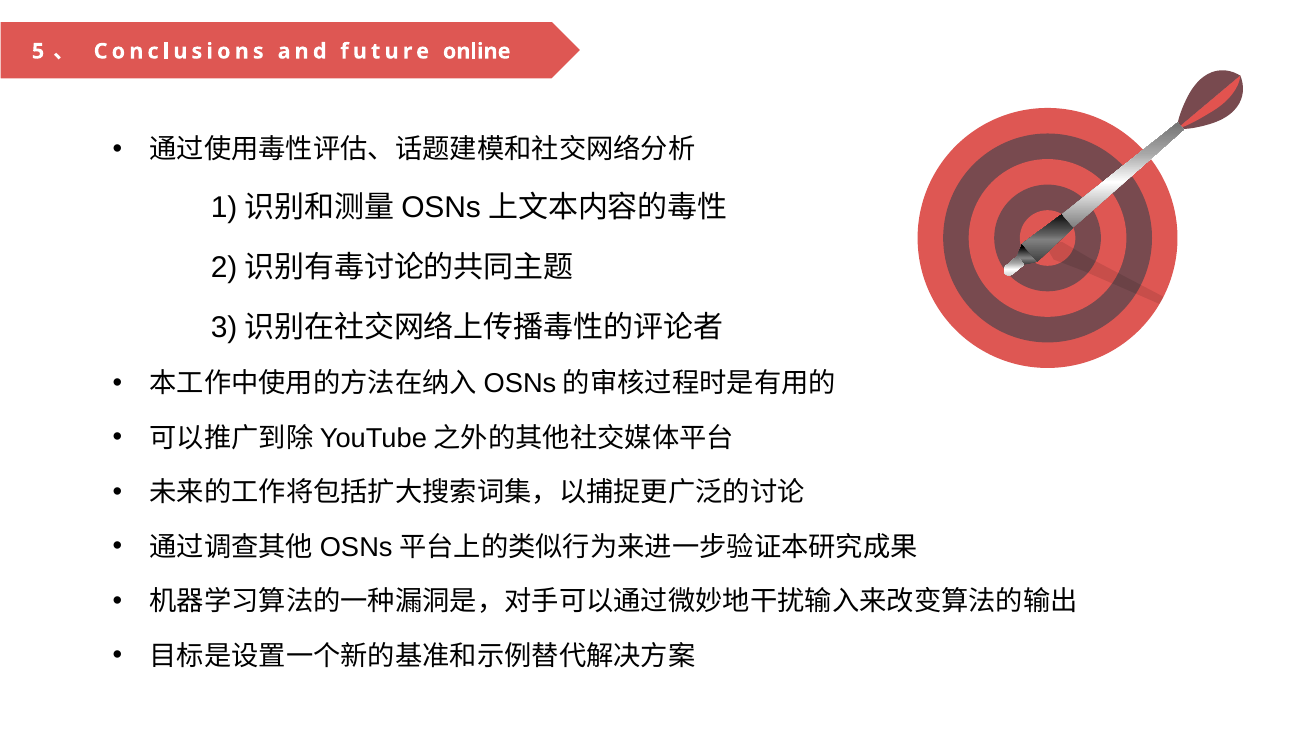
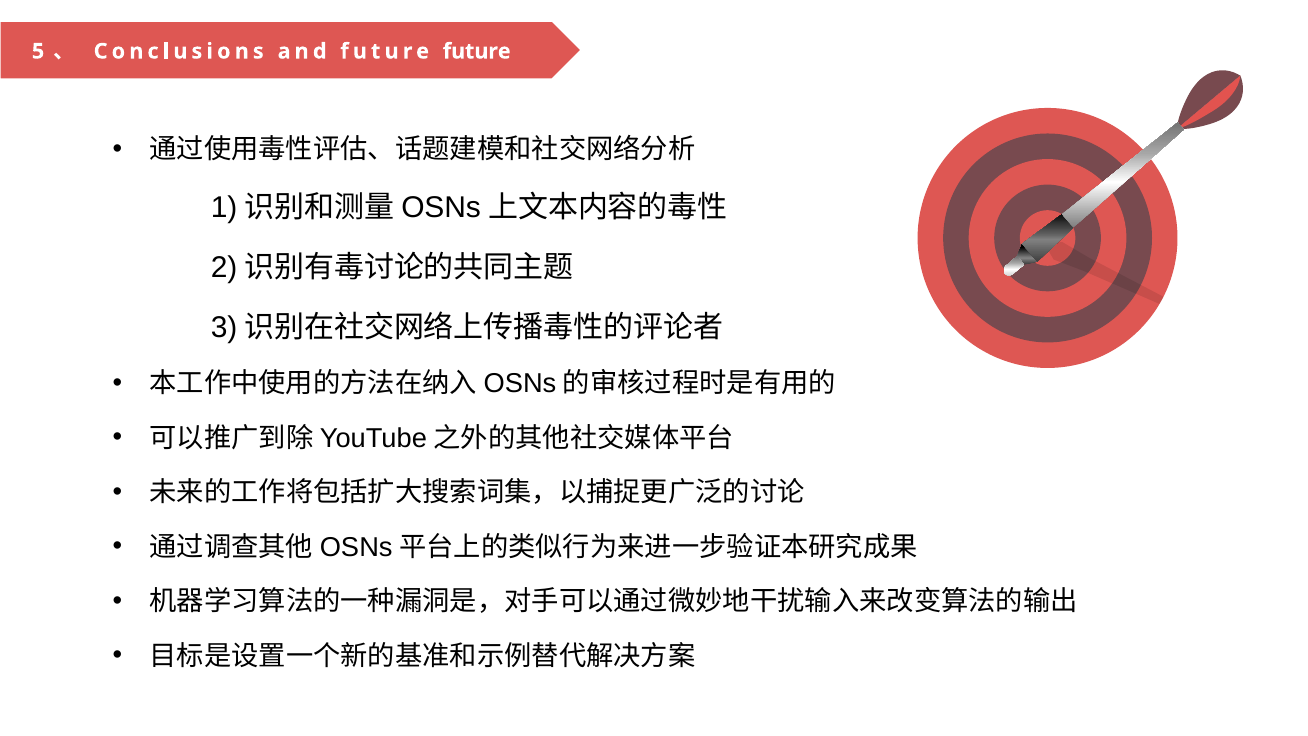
future online: online -> future
